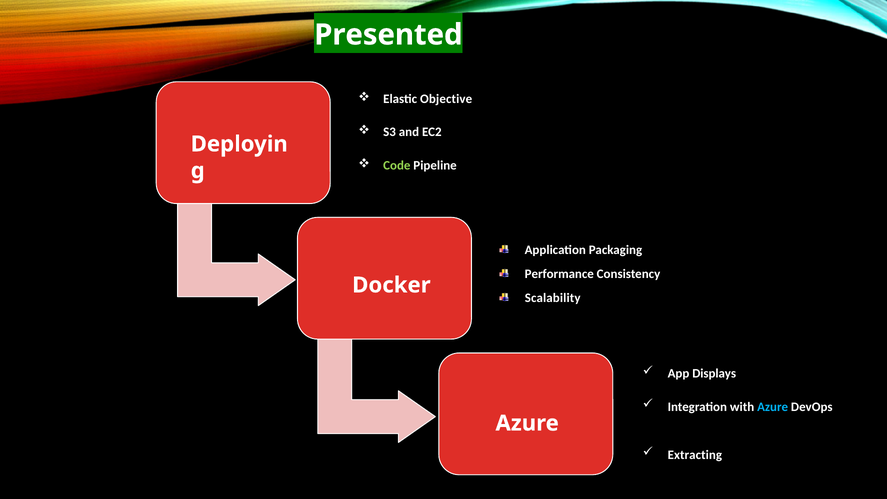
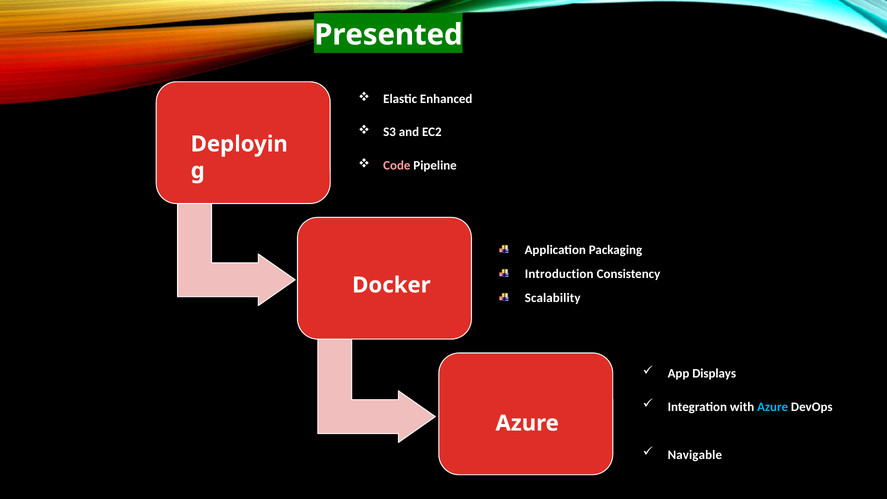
Objective: Objective -> Enhanced
Code colour: light green -> pink
Performance: Performance -> Introduction
Extracting: Extracting -> Navigable
